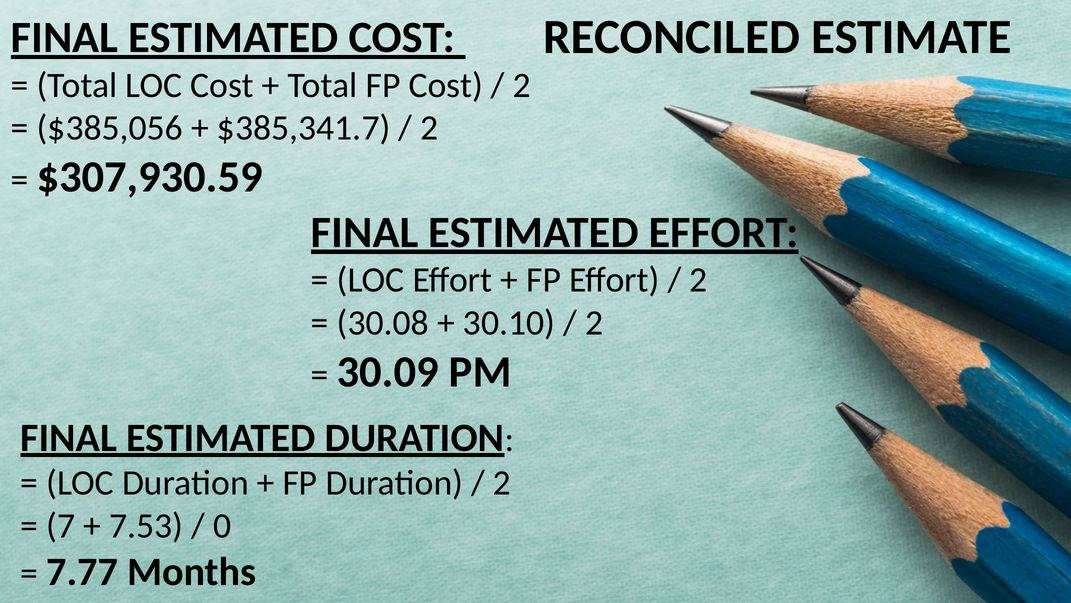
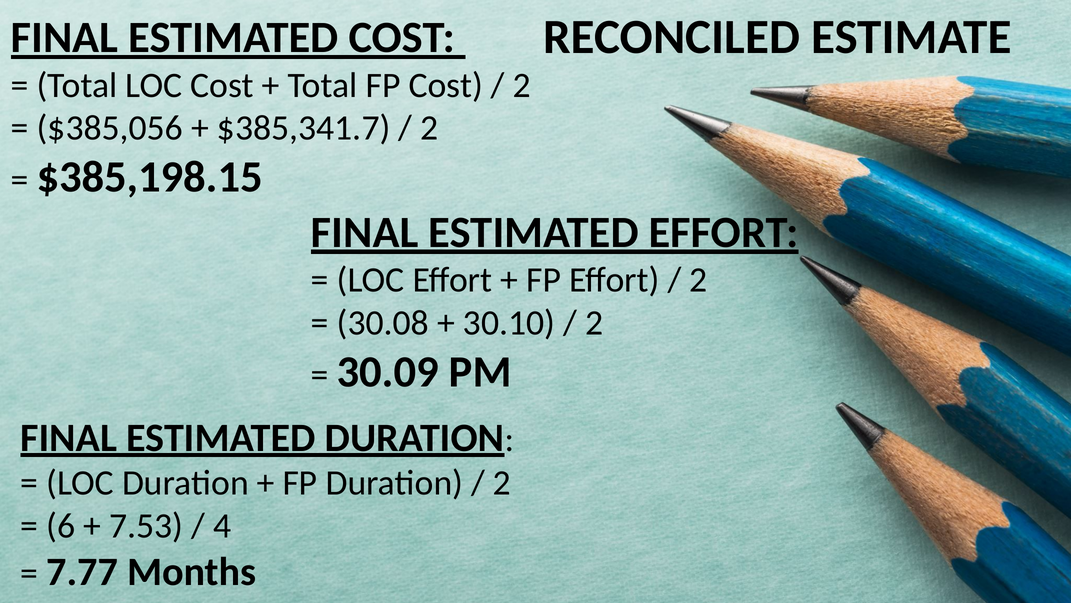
$307,930.59: $307,930.59 -> $385,198.15
7: 7 -> 6
0: 0 -> 4
